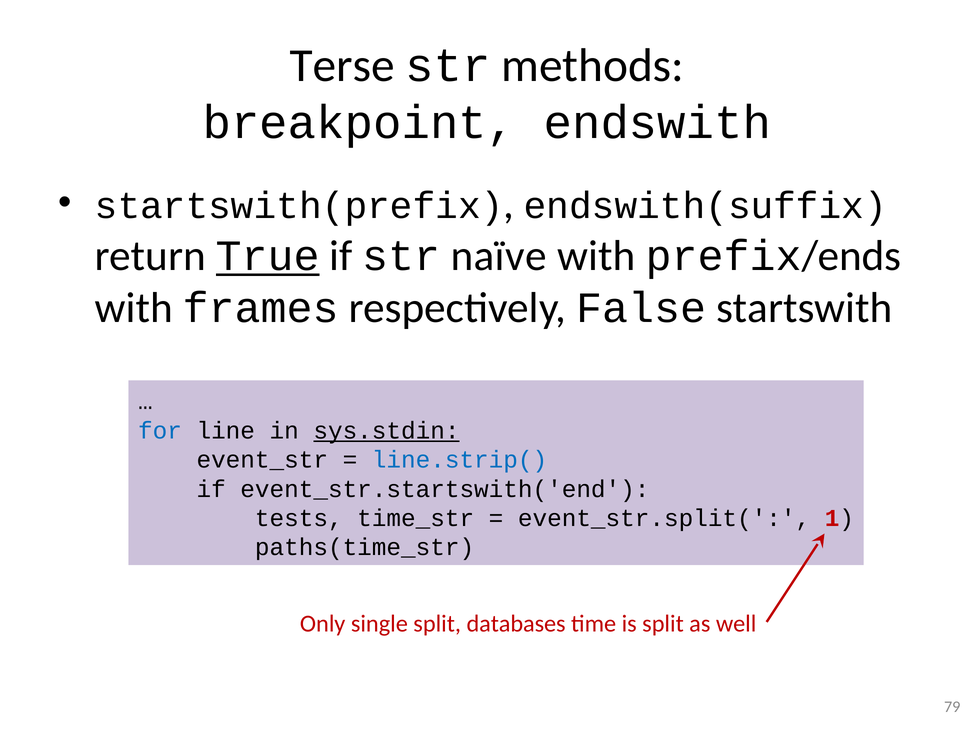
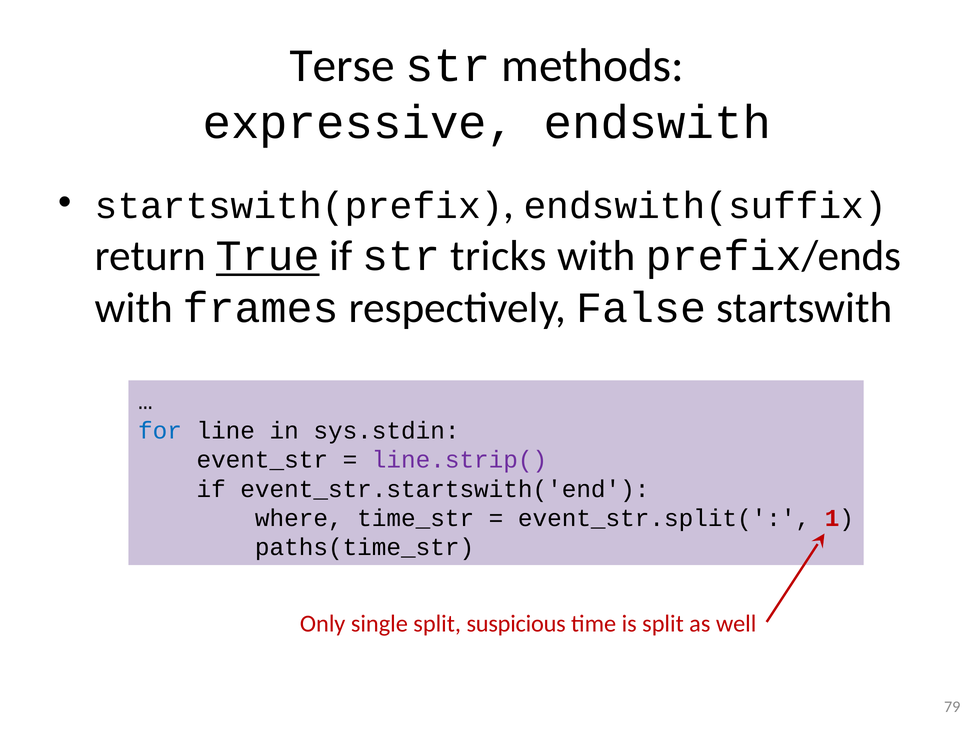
breakpoint: breakpoint -> expressive
naïve: naïve -> tricks
sys.stdin underline: present -> none
line.strip( colour: blue -> purple
tests: tests -> where
databases: databases -> suspicious
